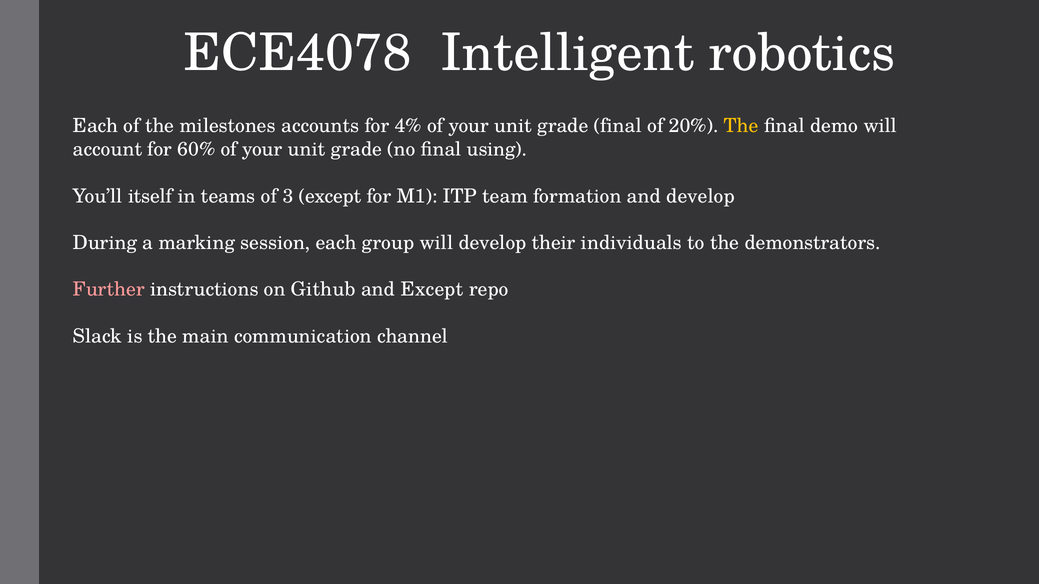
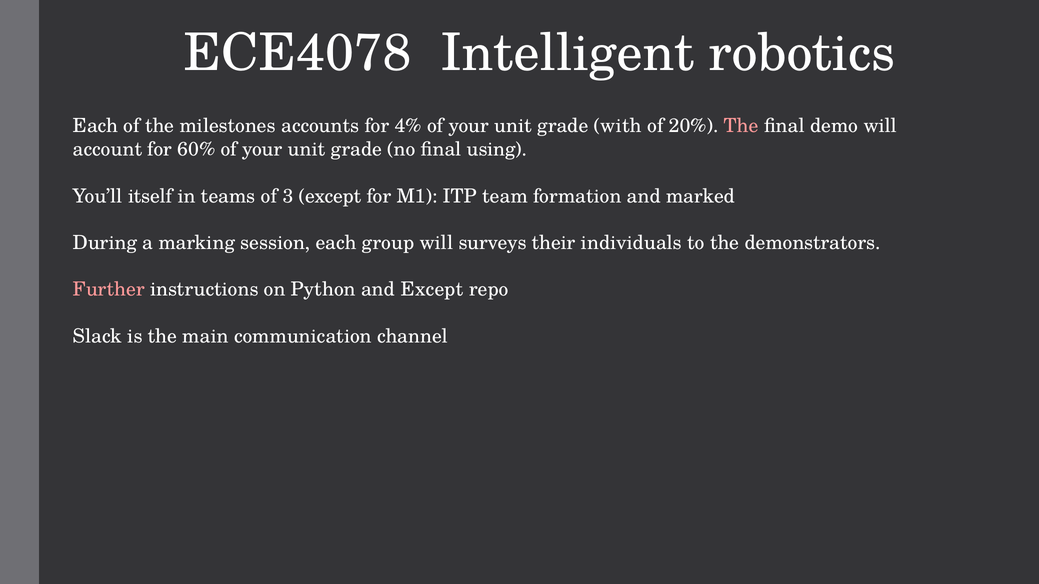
grade final: final -> with
The at (741, 126) colour: yellow -> pink
and develop: develop -> marked
will develop: develop -> surveys
Github: Github -> Python
